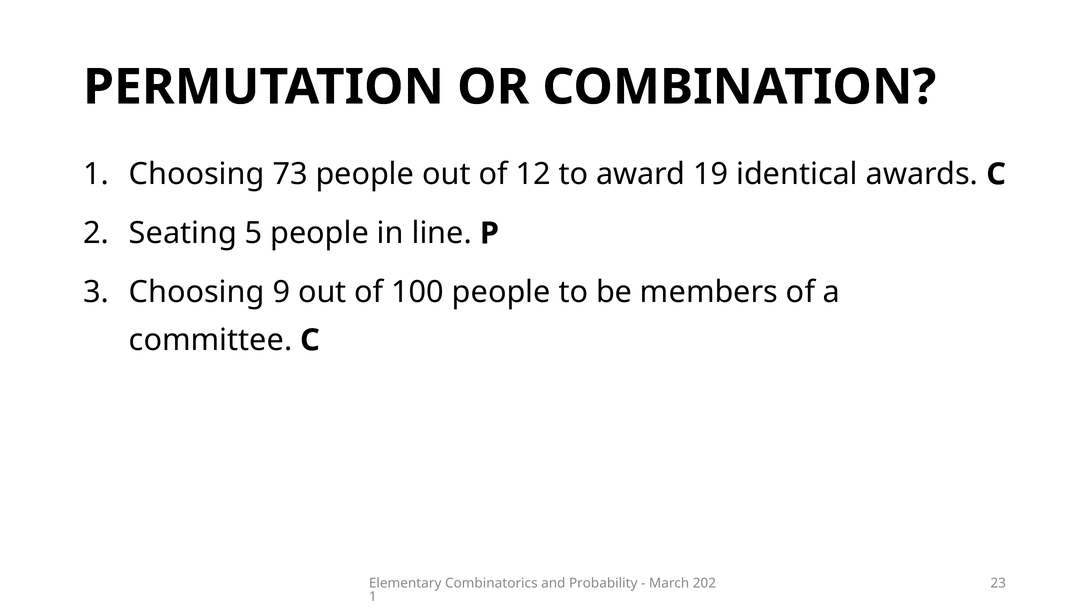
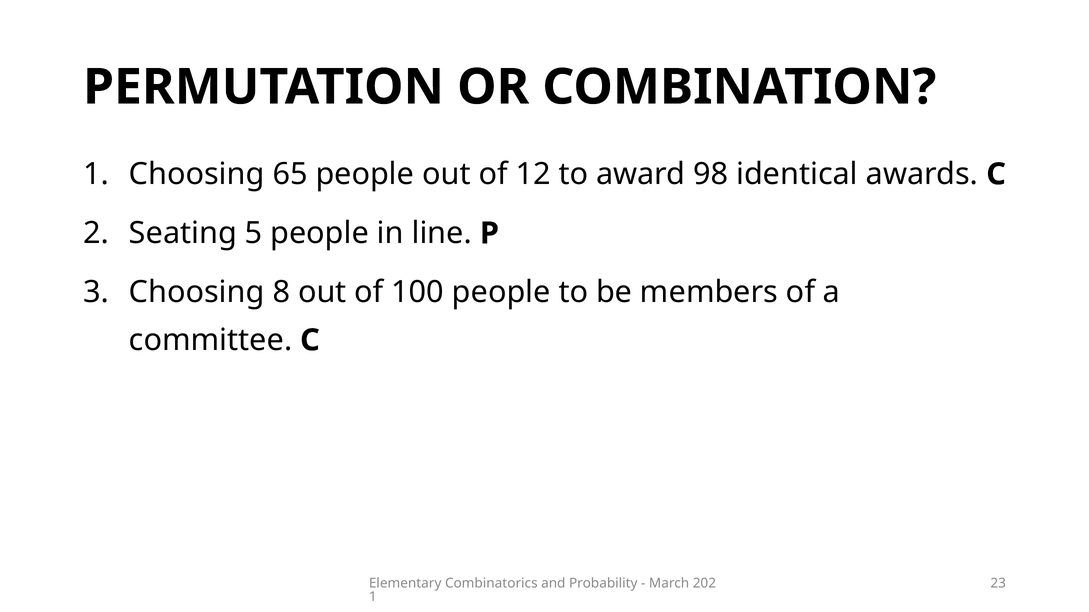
73: 73 -> 65
19: 19 -> 98
9: 9 -> 8
